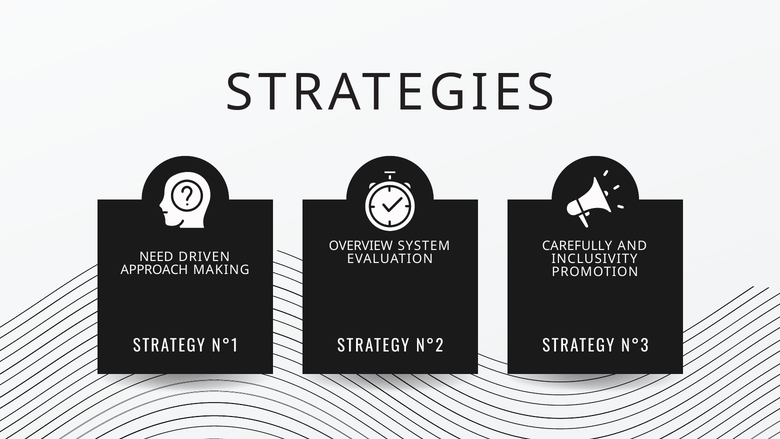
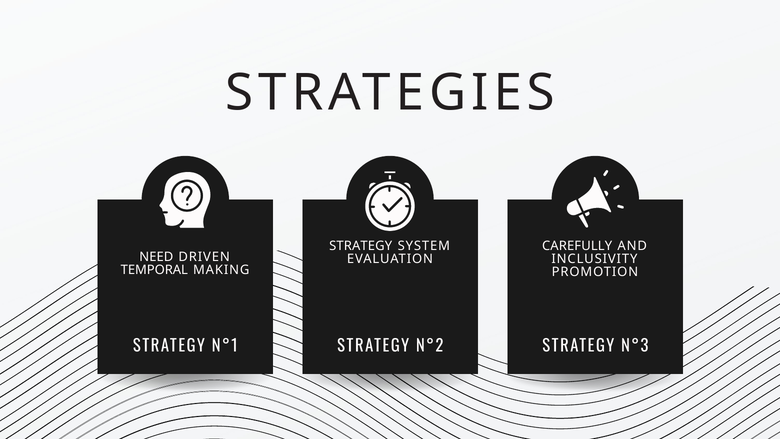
OVERVIEW at (361, 246): OVERVIEW -> STRATEGY
APPROACH: APPROACH -> TEMPORAL
